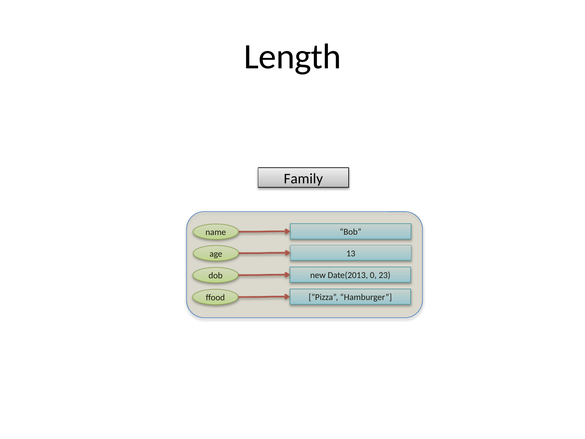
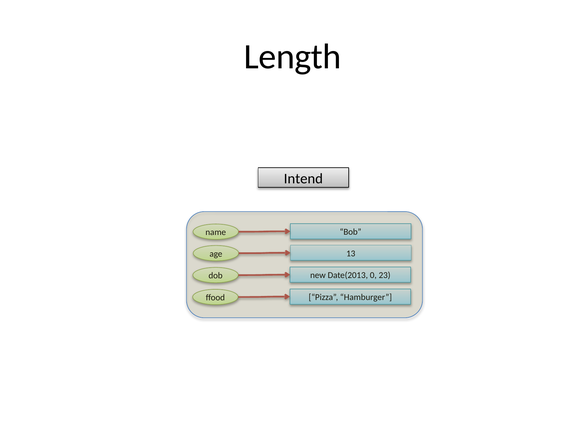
Family: Family -> Intend
